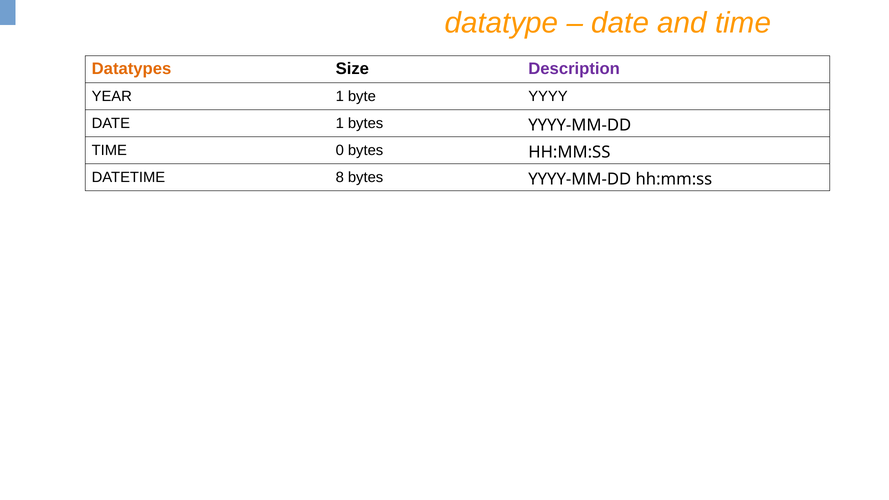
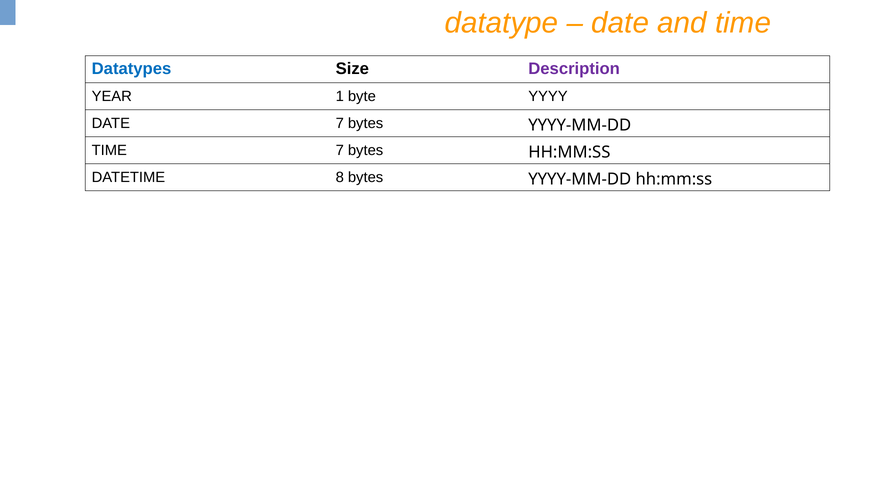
Datatypes colour: orange -> blue
DATE 1: 1 -> 7
TIME 0: 0 -> 7
